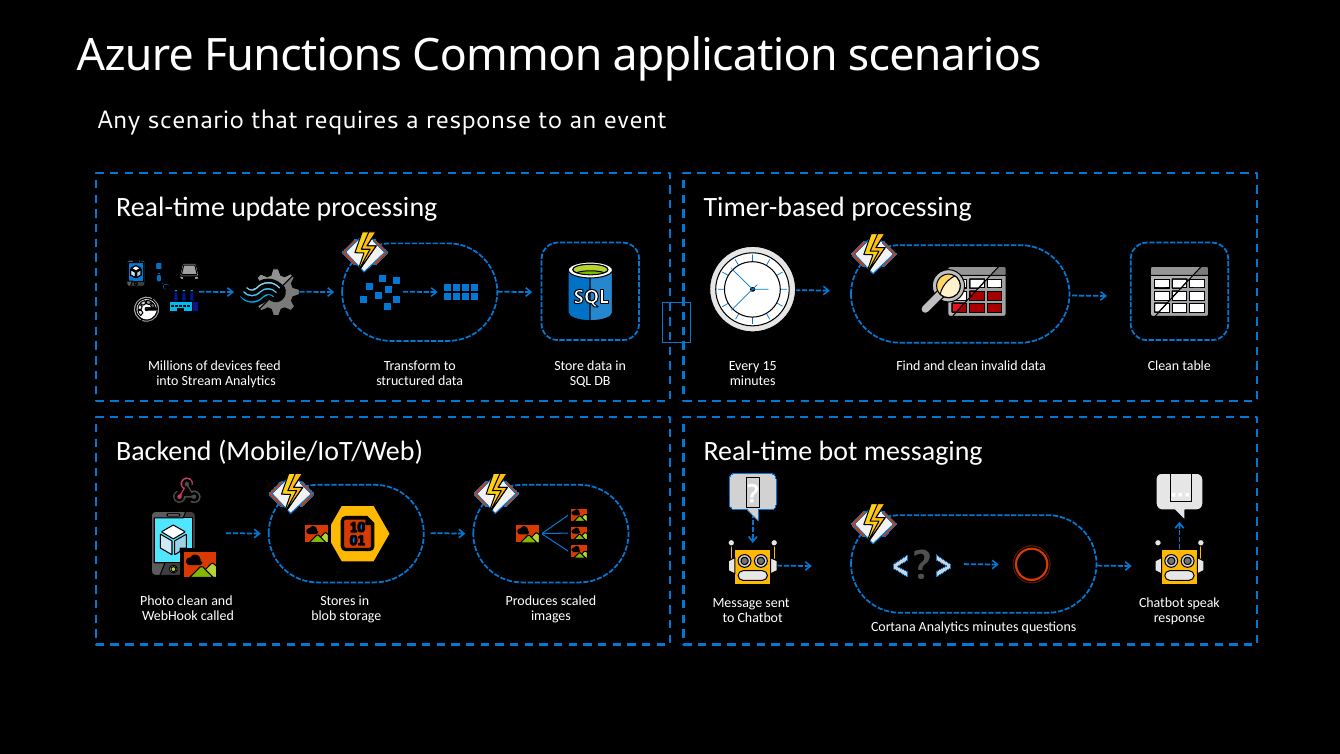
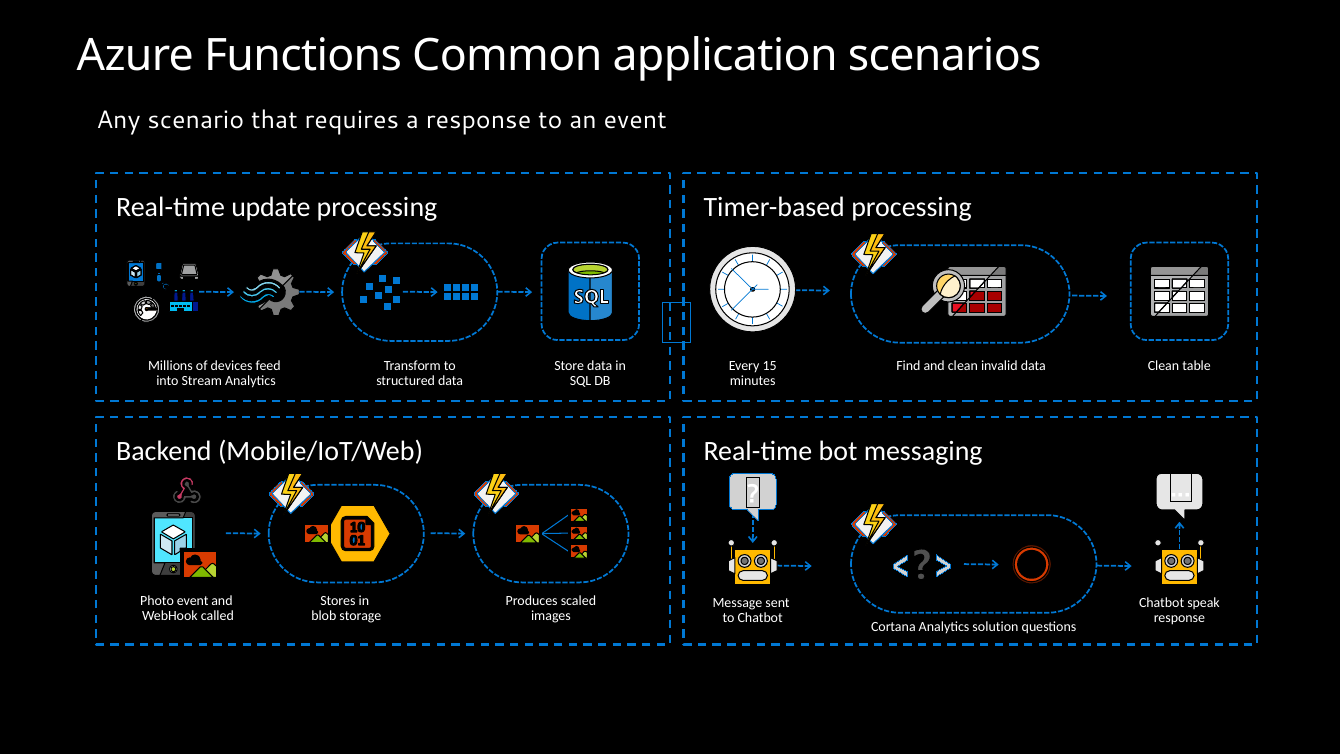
Photo clean: clean -> event
Analytics minutes: minutes -> solution
